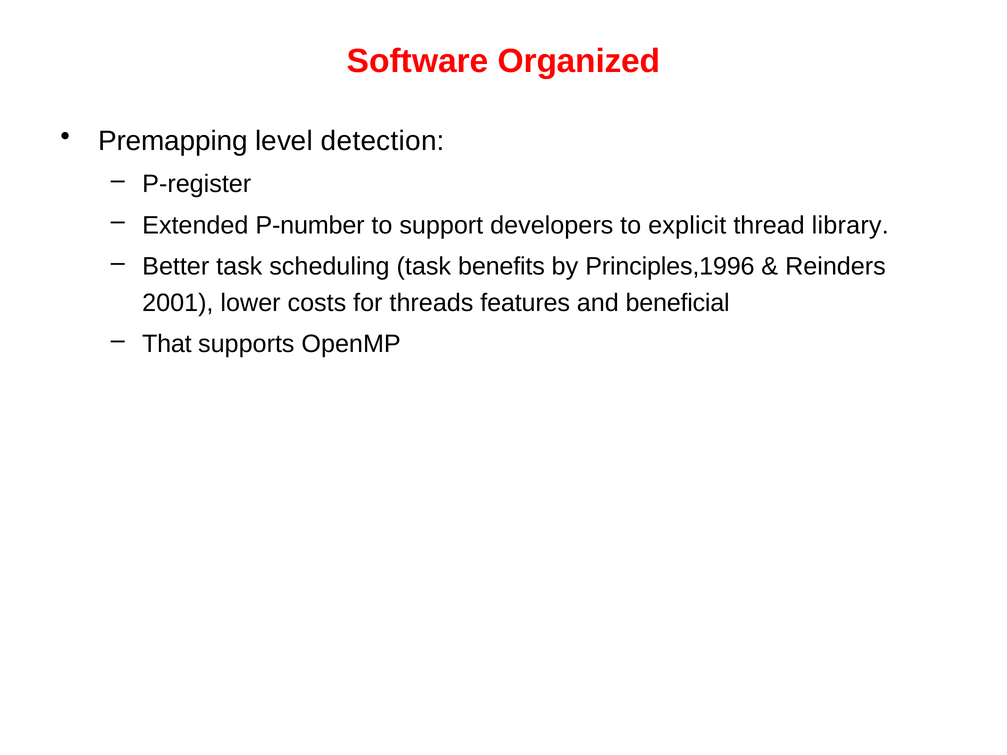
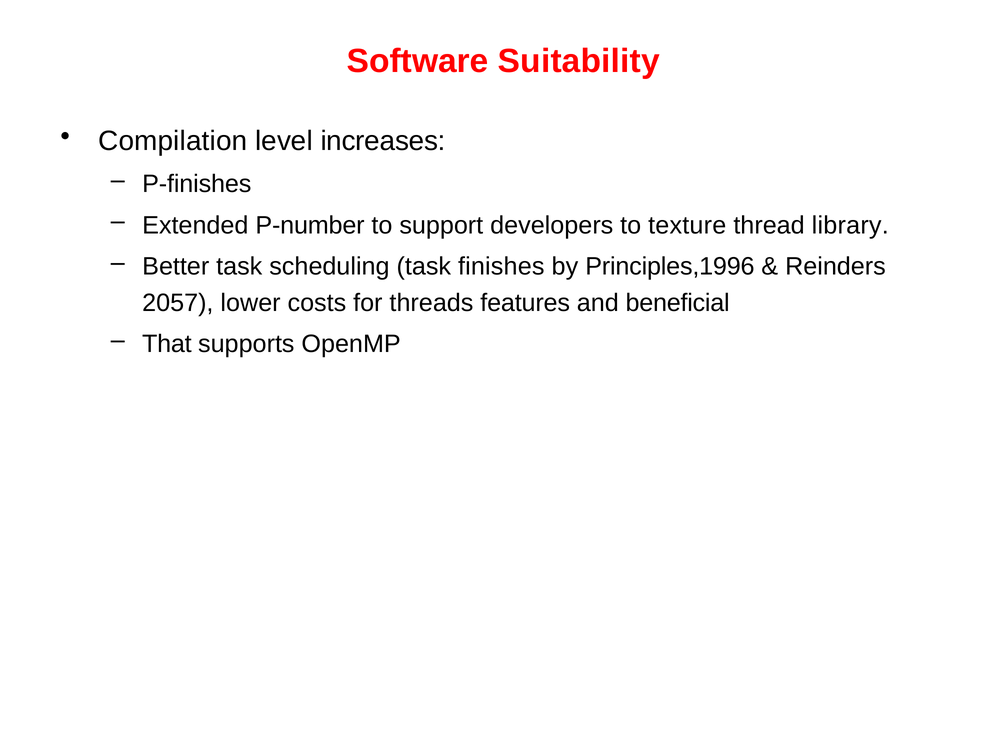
Organized: Organized -> Suitability
Premapping: Premapping -> Compilation
detection: detection -> increases
P-register: P-register -> P-finishes
explicit: explicit -> texture
benefits: benefits -> finishes
2001: 2001 -> 2057
